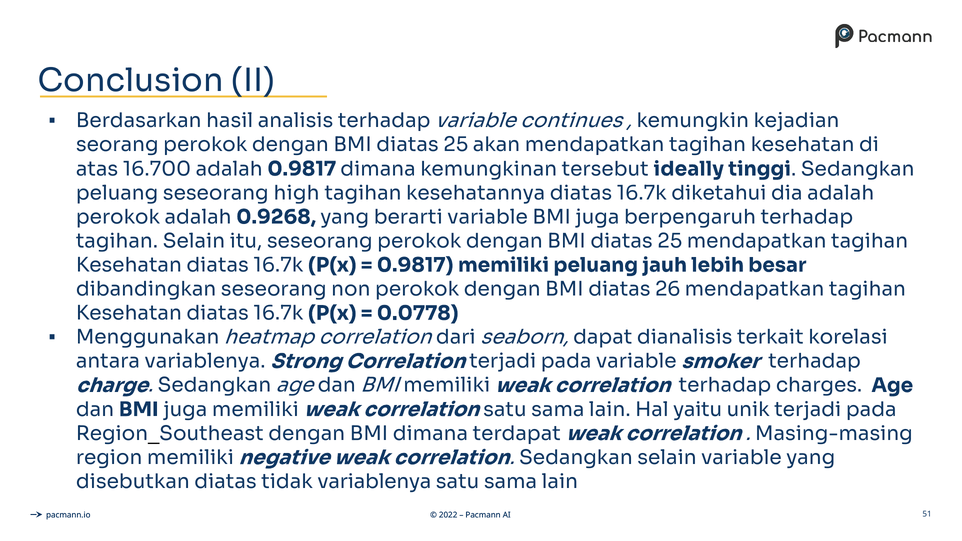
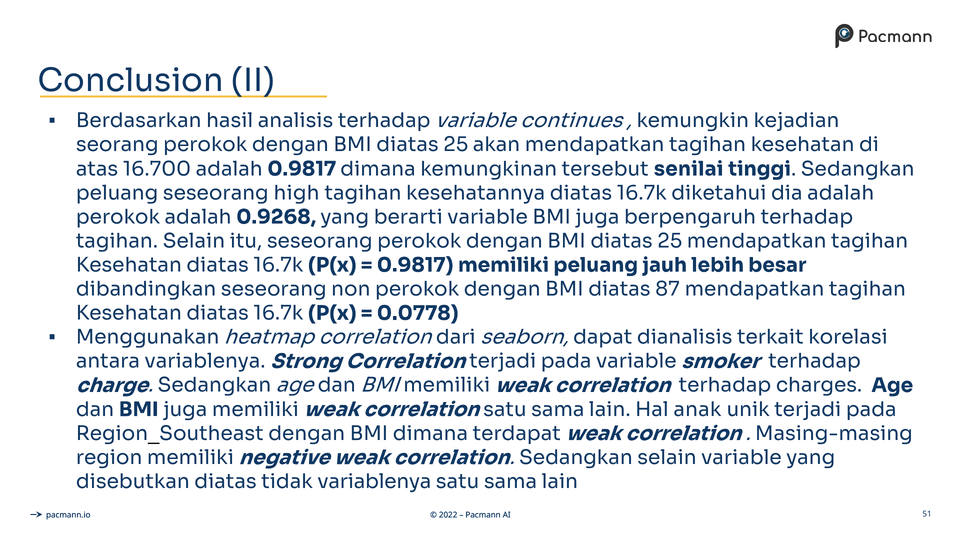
ideally: ideally -> senilai
26: 26 -> 87
yaitu: yaitu -> anak
